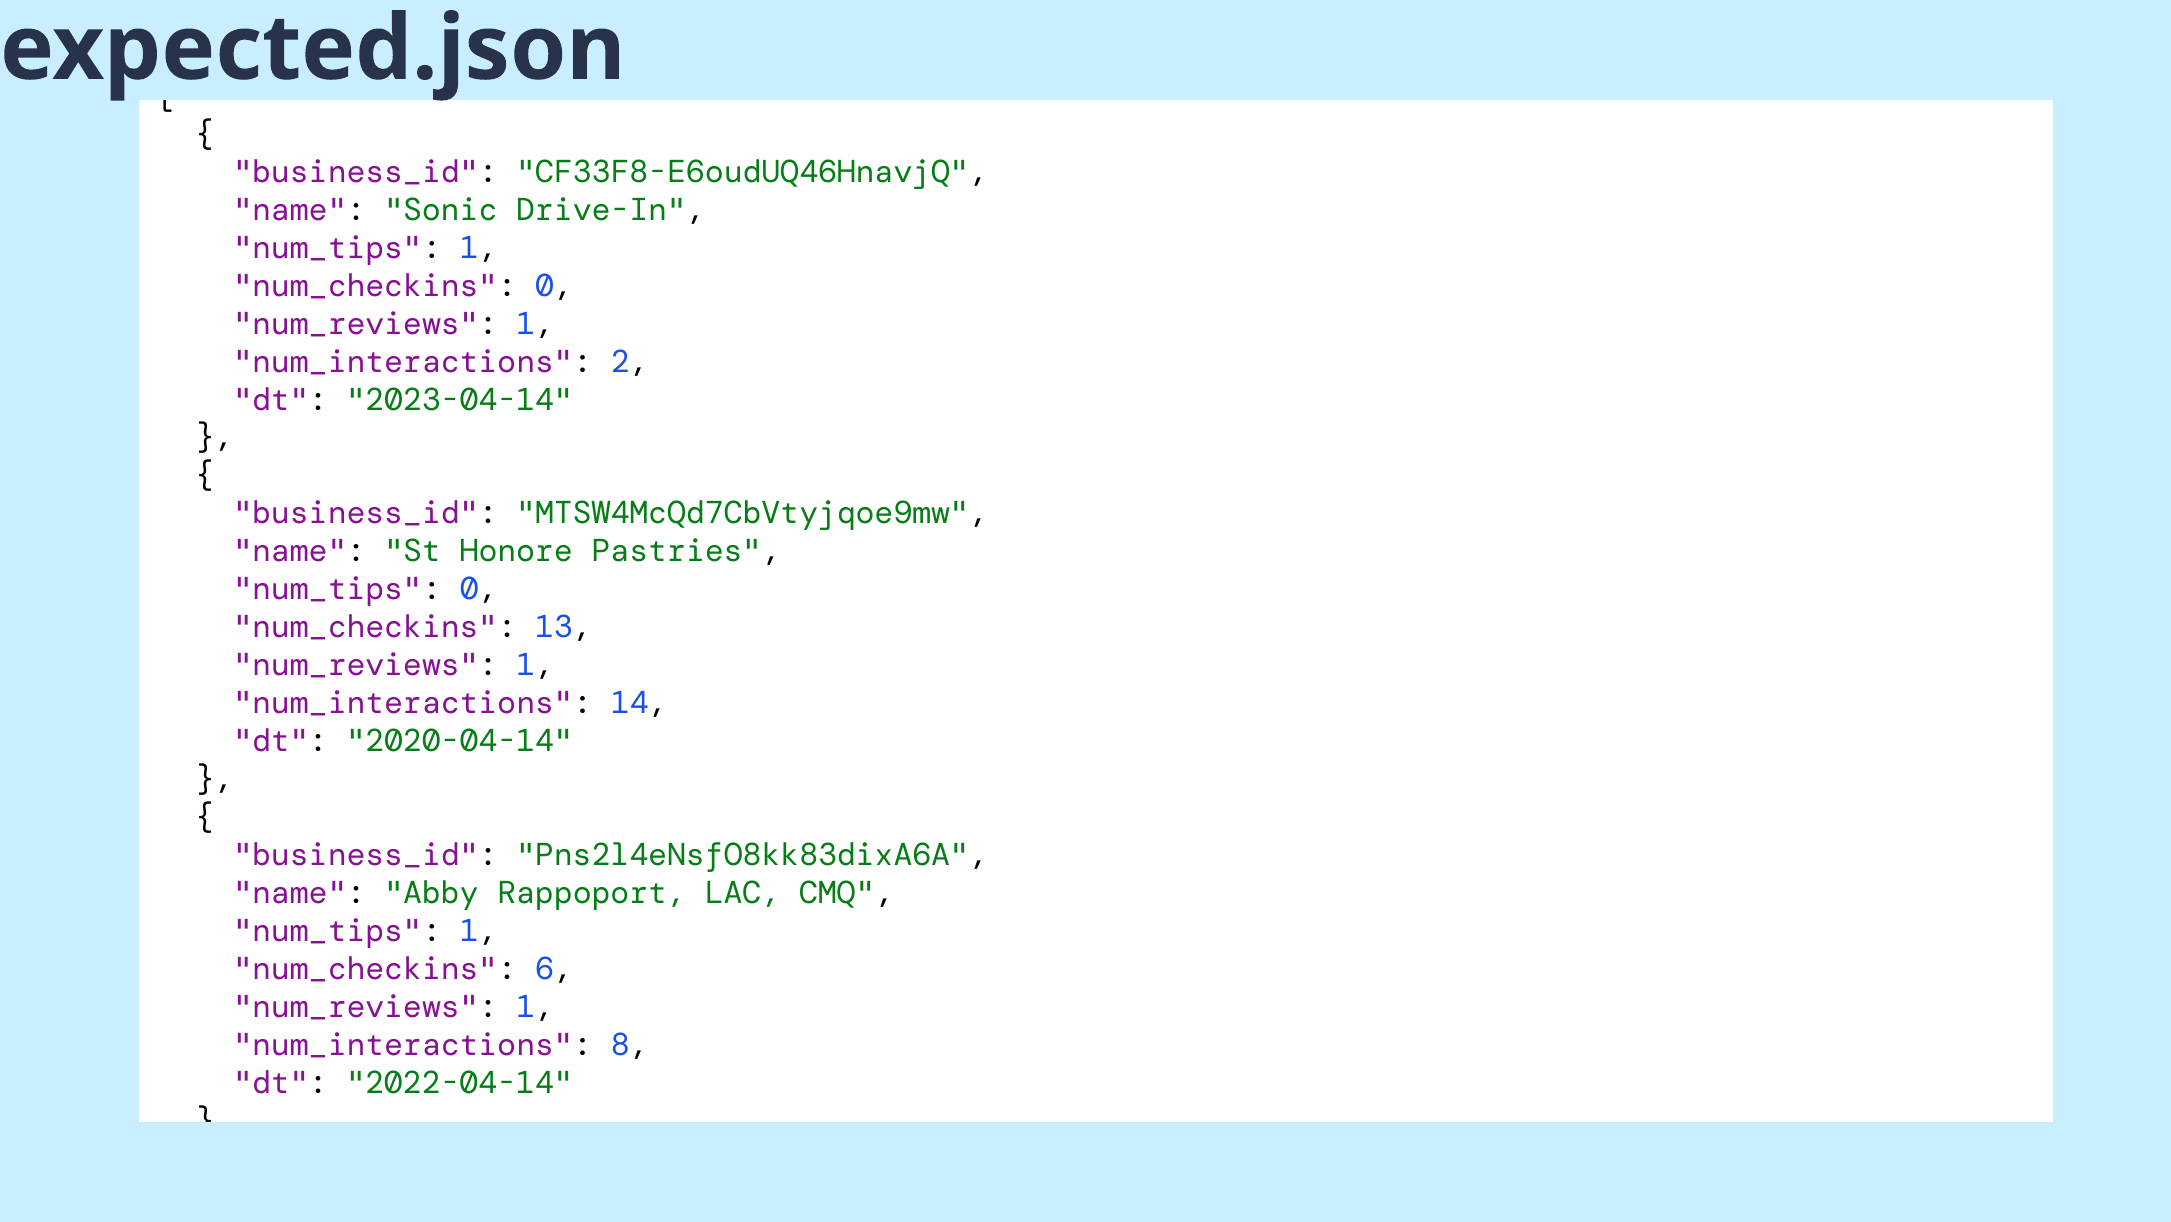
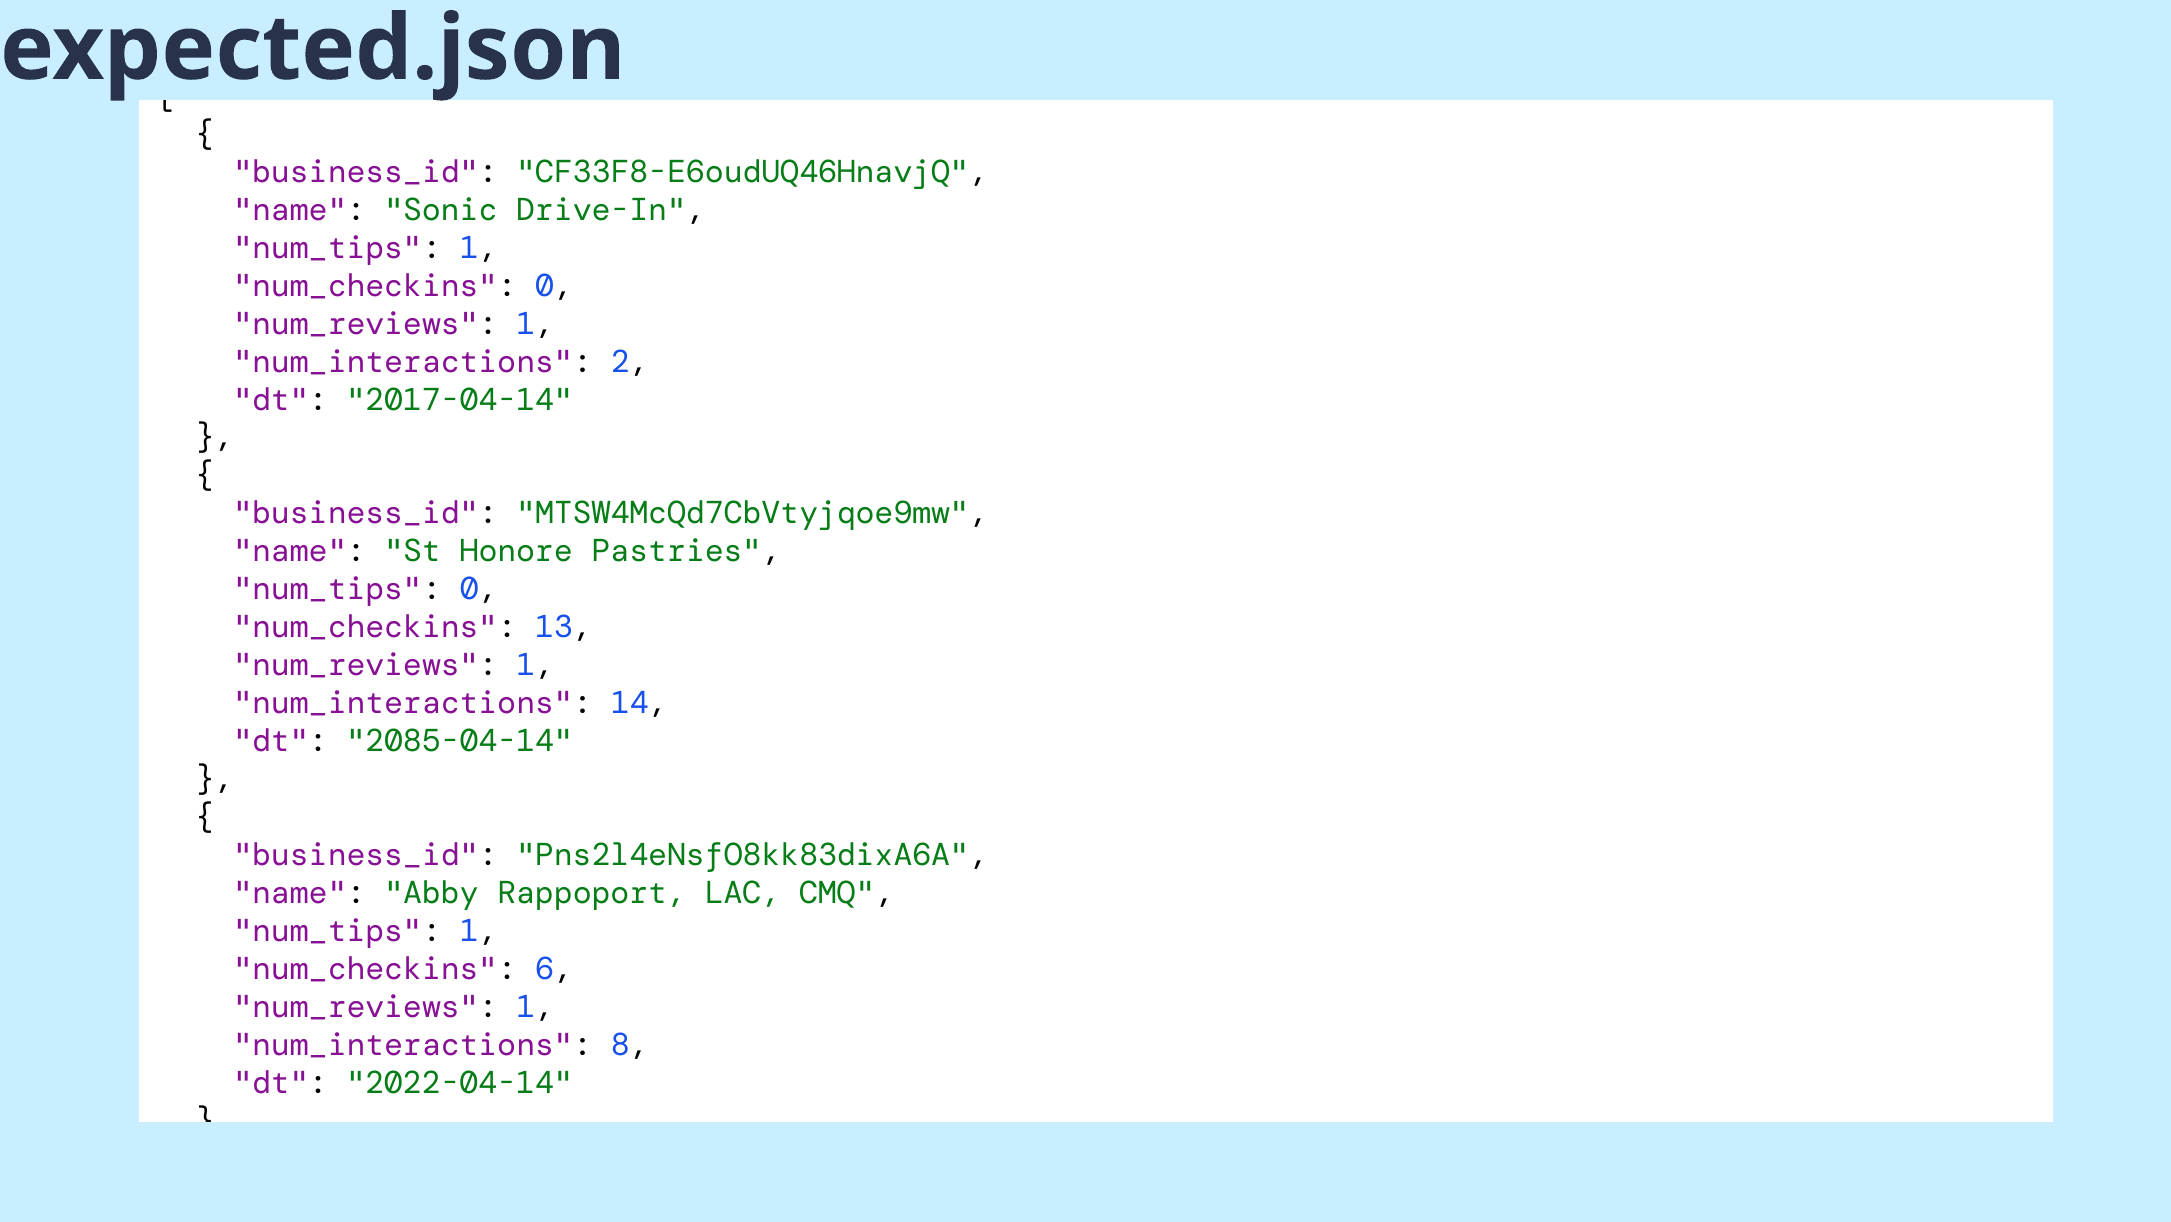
2023-04-14: 2023-04-14 -> 2017-04-14
2020-04-14: 2020-04-14 -> 2085-04-14
